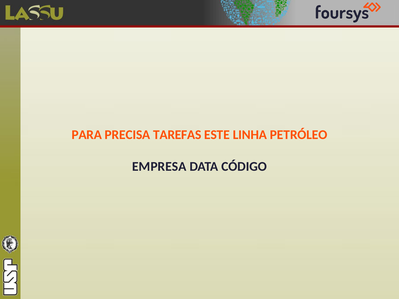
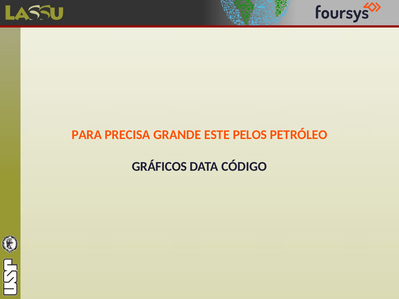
TAREFAS: TAREFAS -> GRANDE
LINHA: LINHA -> PELOS
EMPRESA: EMPRESA -> GRÁFICOS
